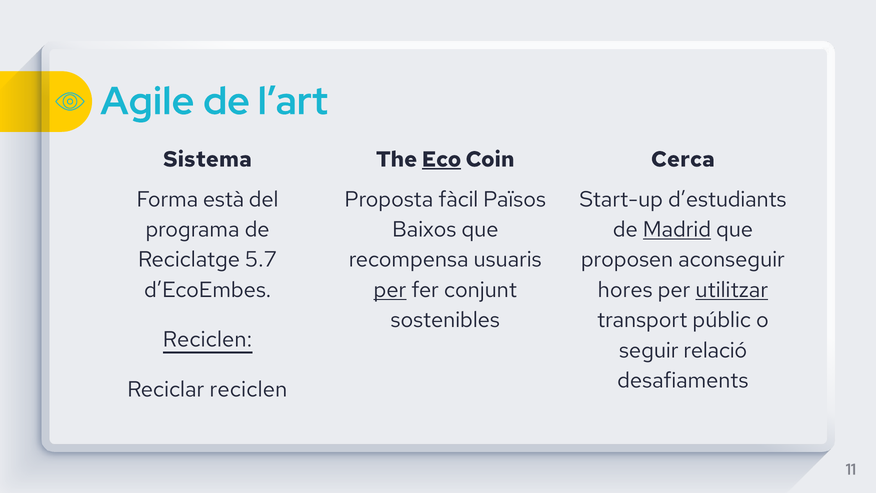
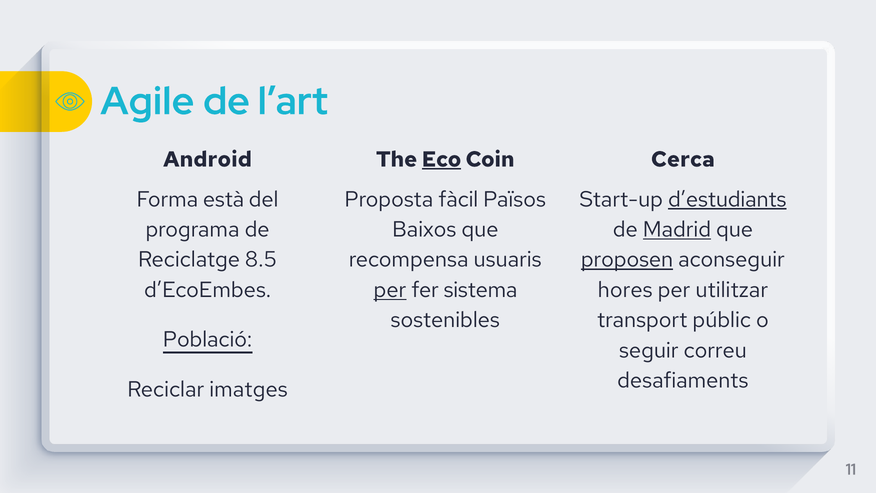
Sistema: Sistema -> Android
d’estudiants underline: none -> present
5.7: 5.7 -> 8.5
proposen underline: none -> present
conjunt: conjunt -> sistema
utilitzar underline: present -> none
Reciclen at (207, 340): Reciclen -> Població
relació: relació -> correu
Reciclar reciclen: reciclen -> imatges
